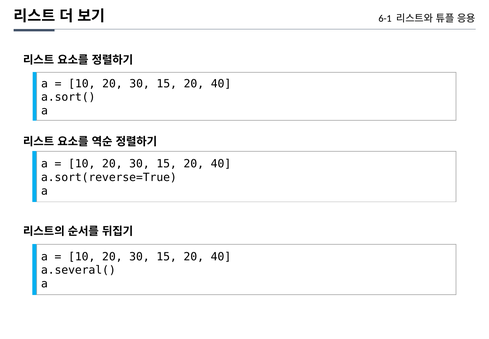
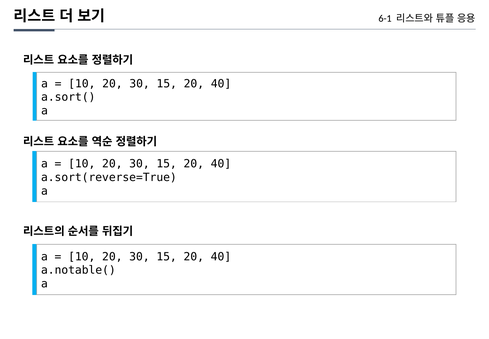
a.several(: a.several( -> a.notable(
